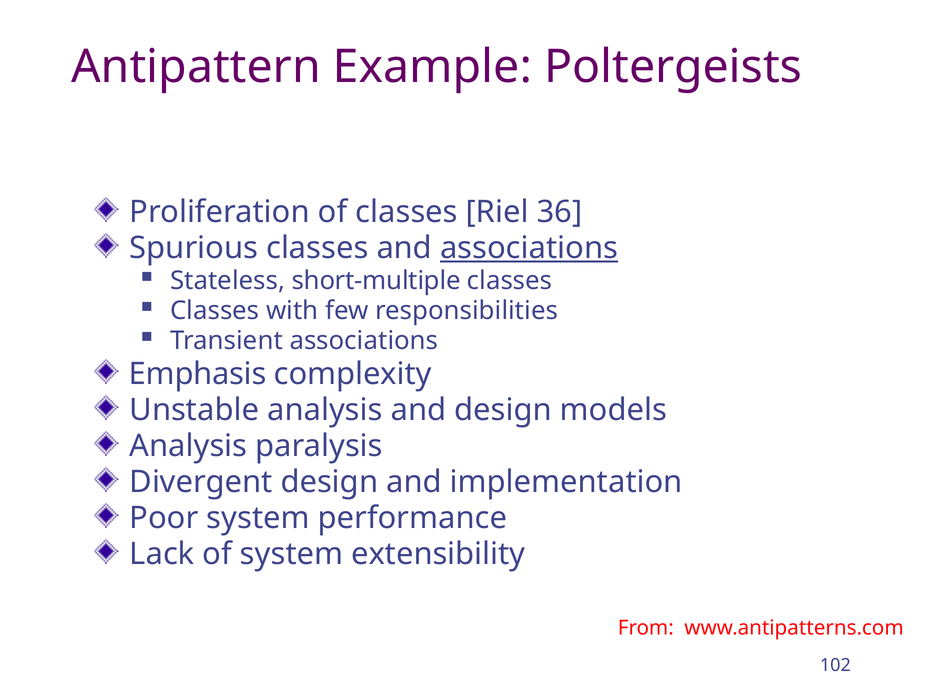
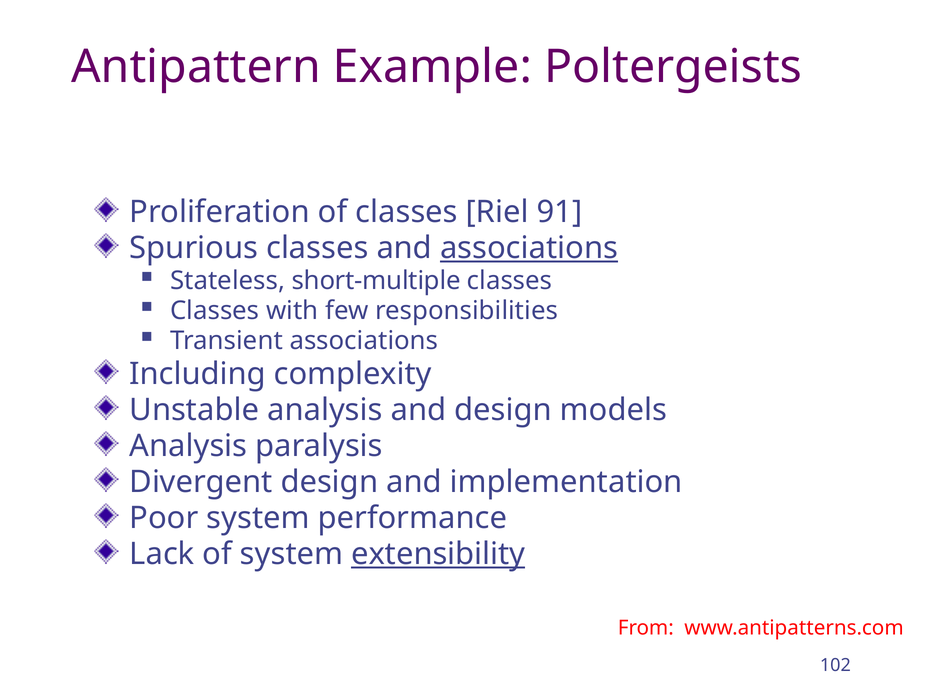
36: 36 -> 91
Emphasis: Emphasis -> Including
extensibility underline: none -> present
